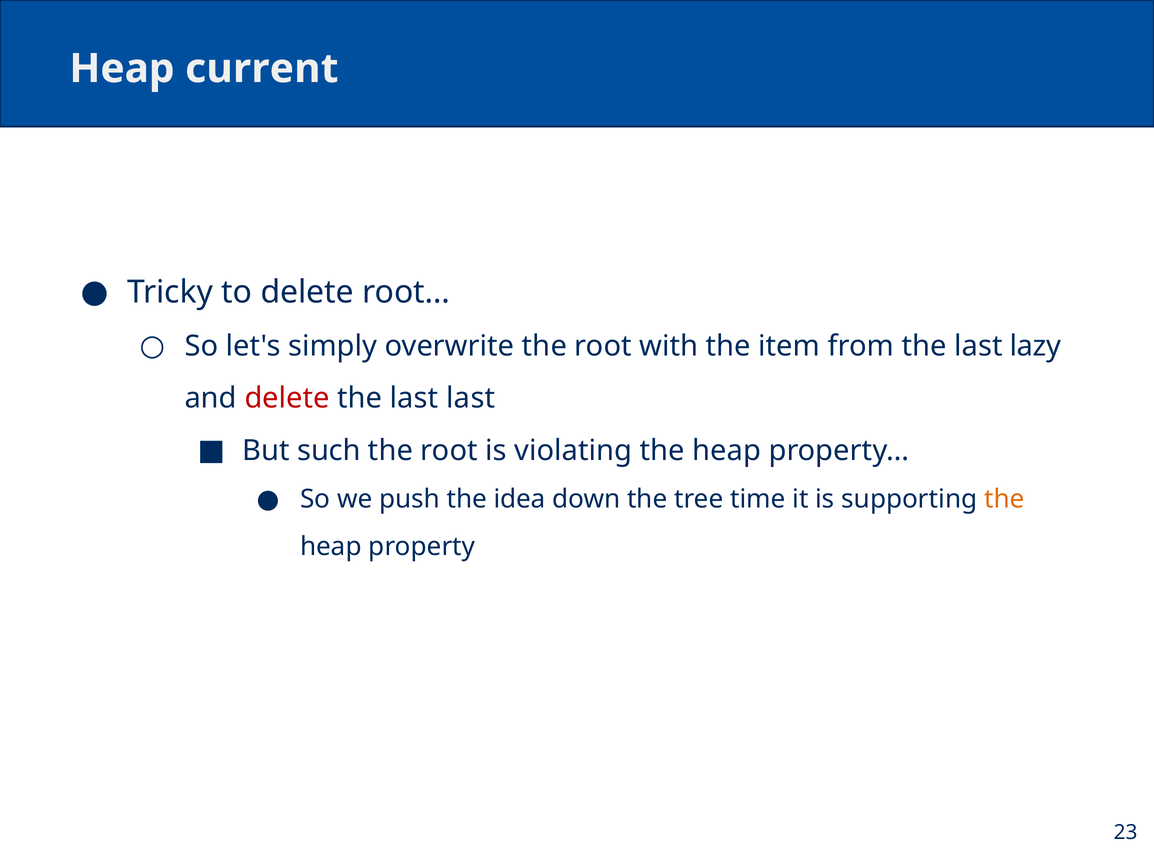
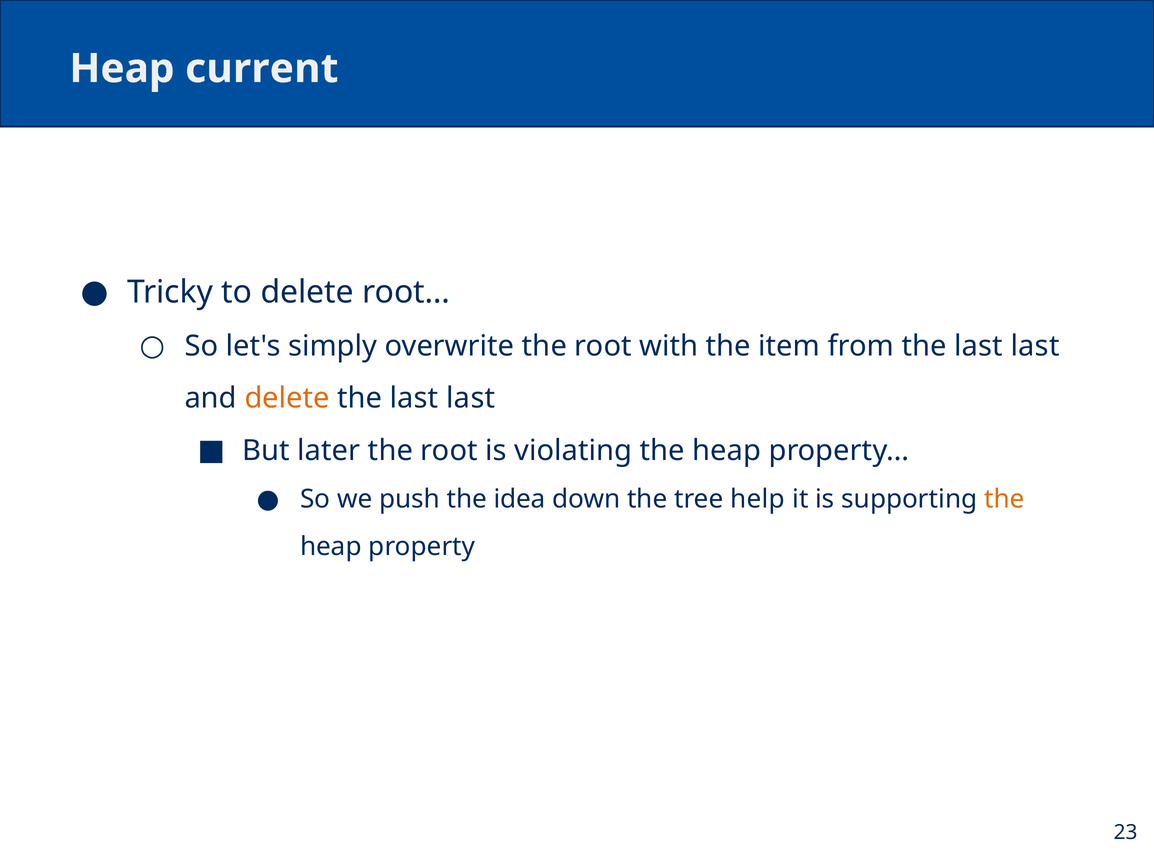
from the last lazy: lazy -> last
delete at (287, 398) colour: red -> orange
such: such -> later
time: time -> help
